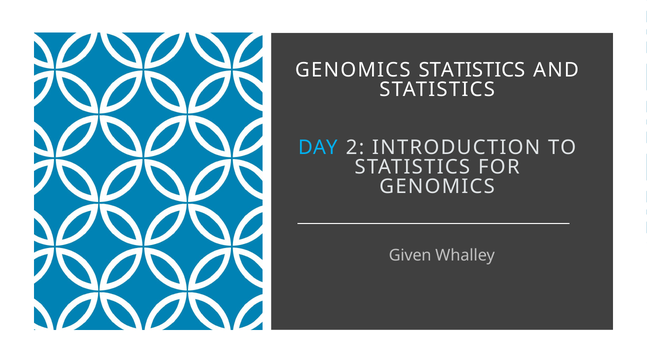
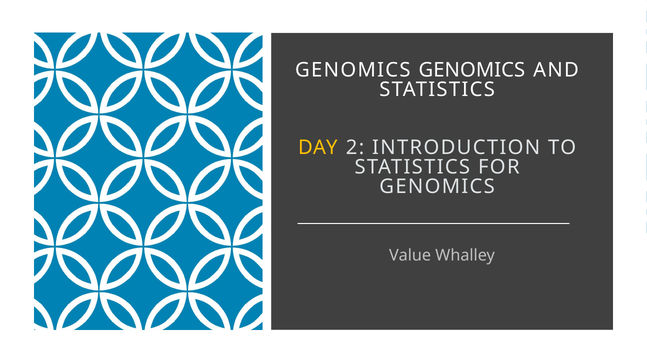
GENOMICS STATISTICS: STATISTICS -> GENOMICS
DAY colour: light blue -> yellow
Given: Given -> Value
